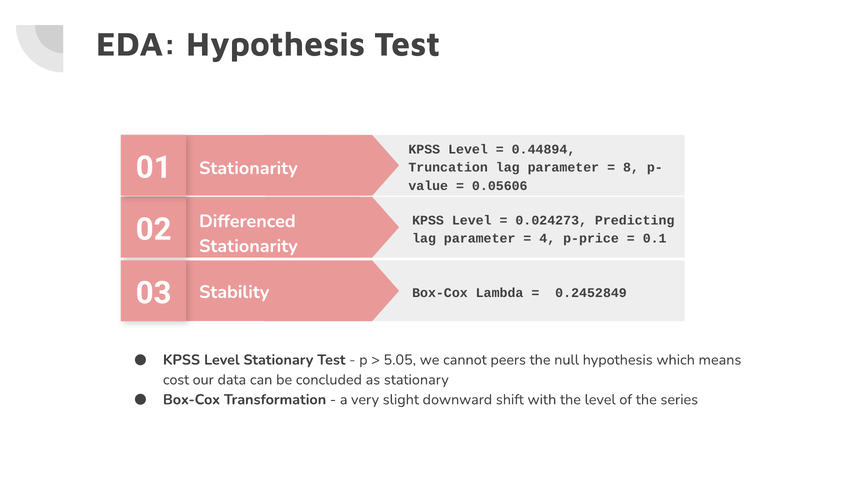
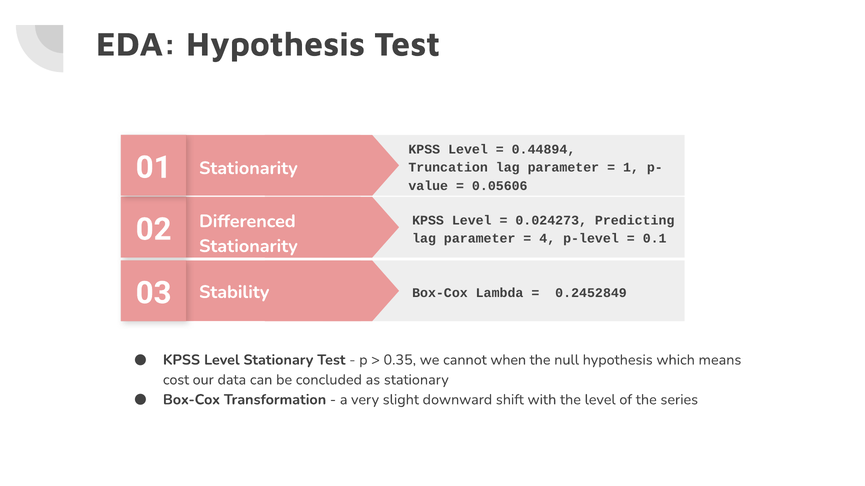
8: 8 -> 1
p-price: p-price -> p-level
5.05: 5.05 -> 0.35
peers: peers -> when
